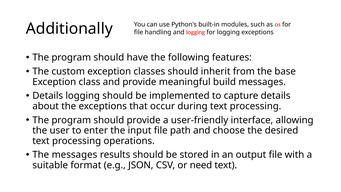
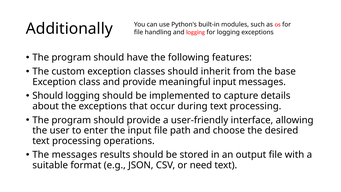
meaningful build: build -> input
Details at (48, 96): Details -> Should
